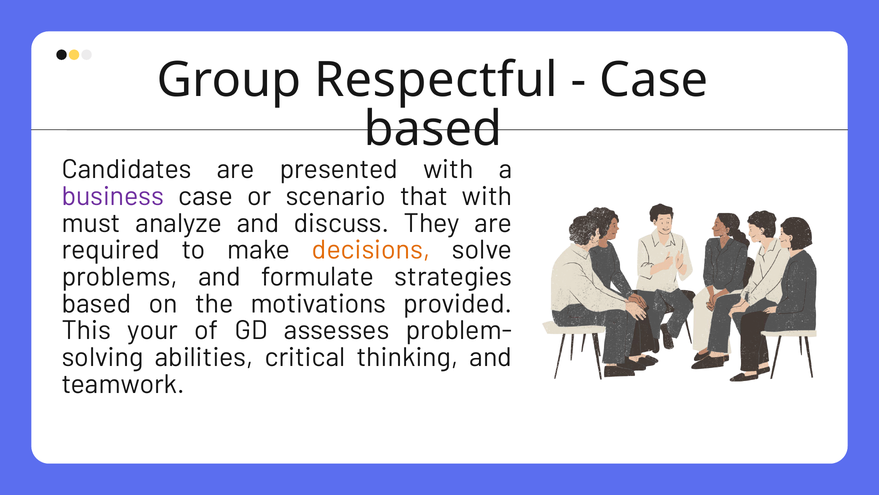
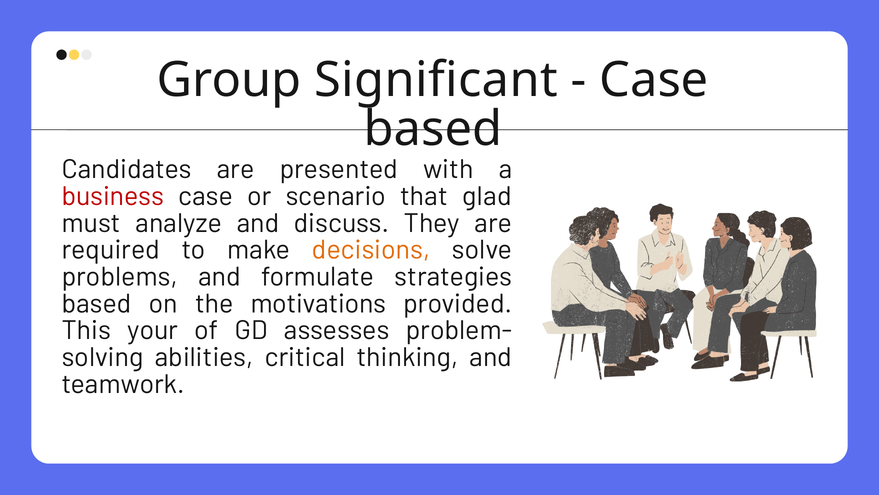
Respectful: Respectful -> Significant
business colour: purple -> red
that with: with -> glad
